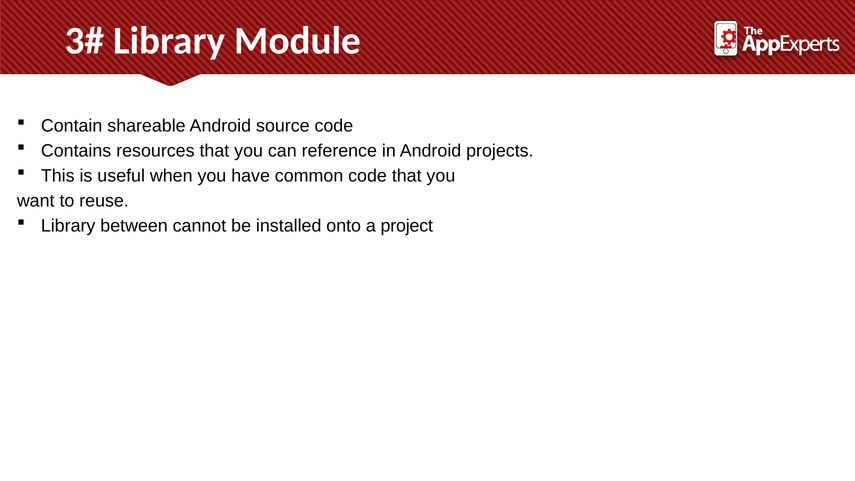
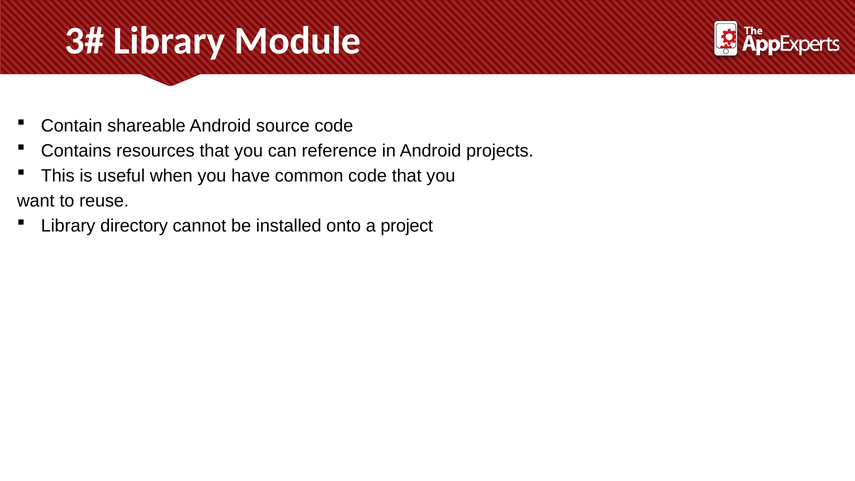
between: between -> directory
